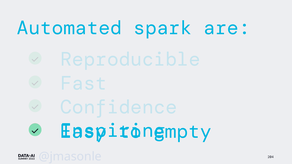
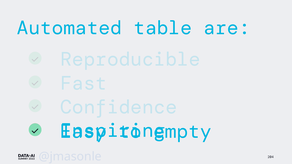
spark: spark -> table
